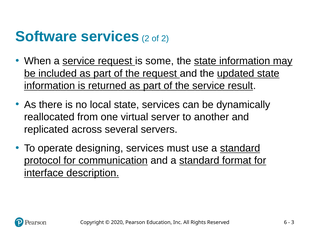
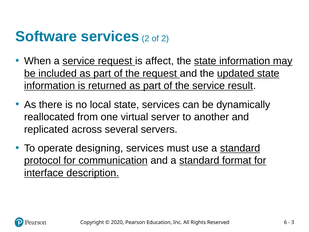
some: some -> affect
